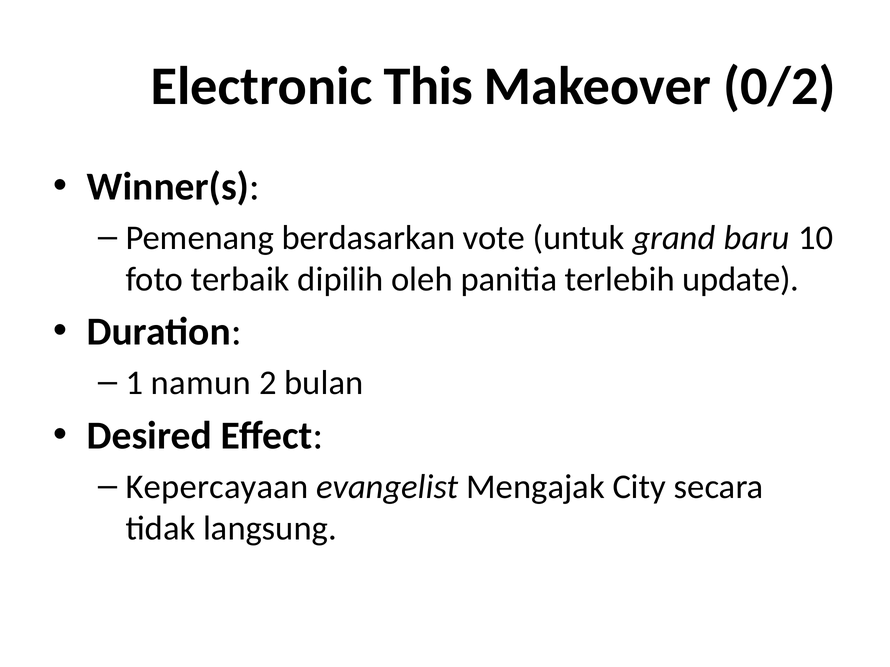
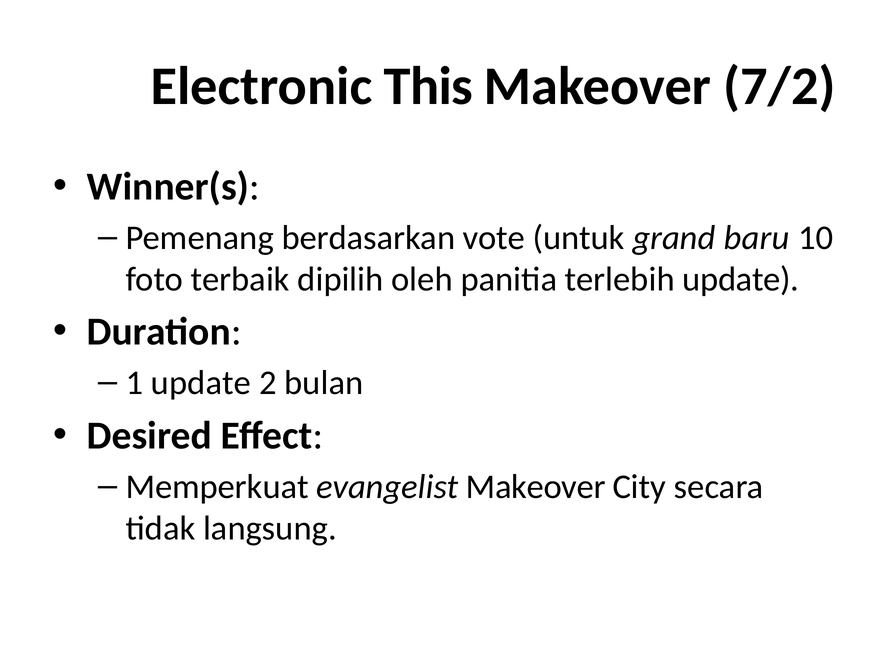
0/2: 0/2 -> 7/2
1 namun: namun -> update
Kepercayaan: Kepercayaan -> Memperkuat
evangelist Mengajak: Mengajak -> Makeover
